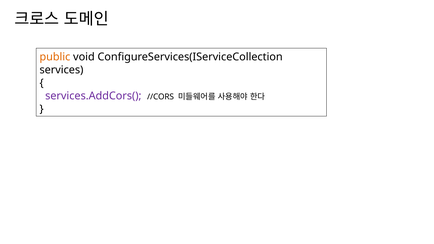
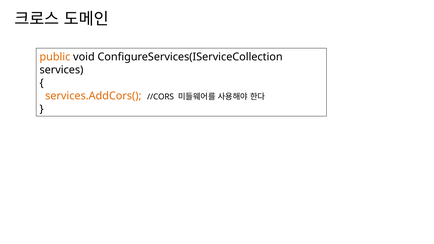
services.AddCors( colour: purple -> orange
